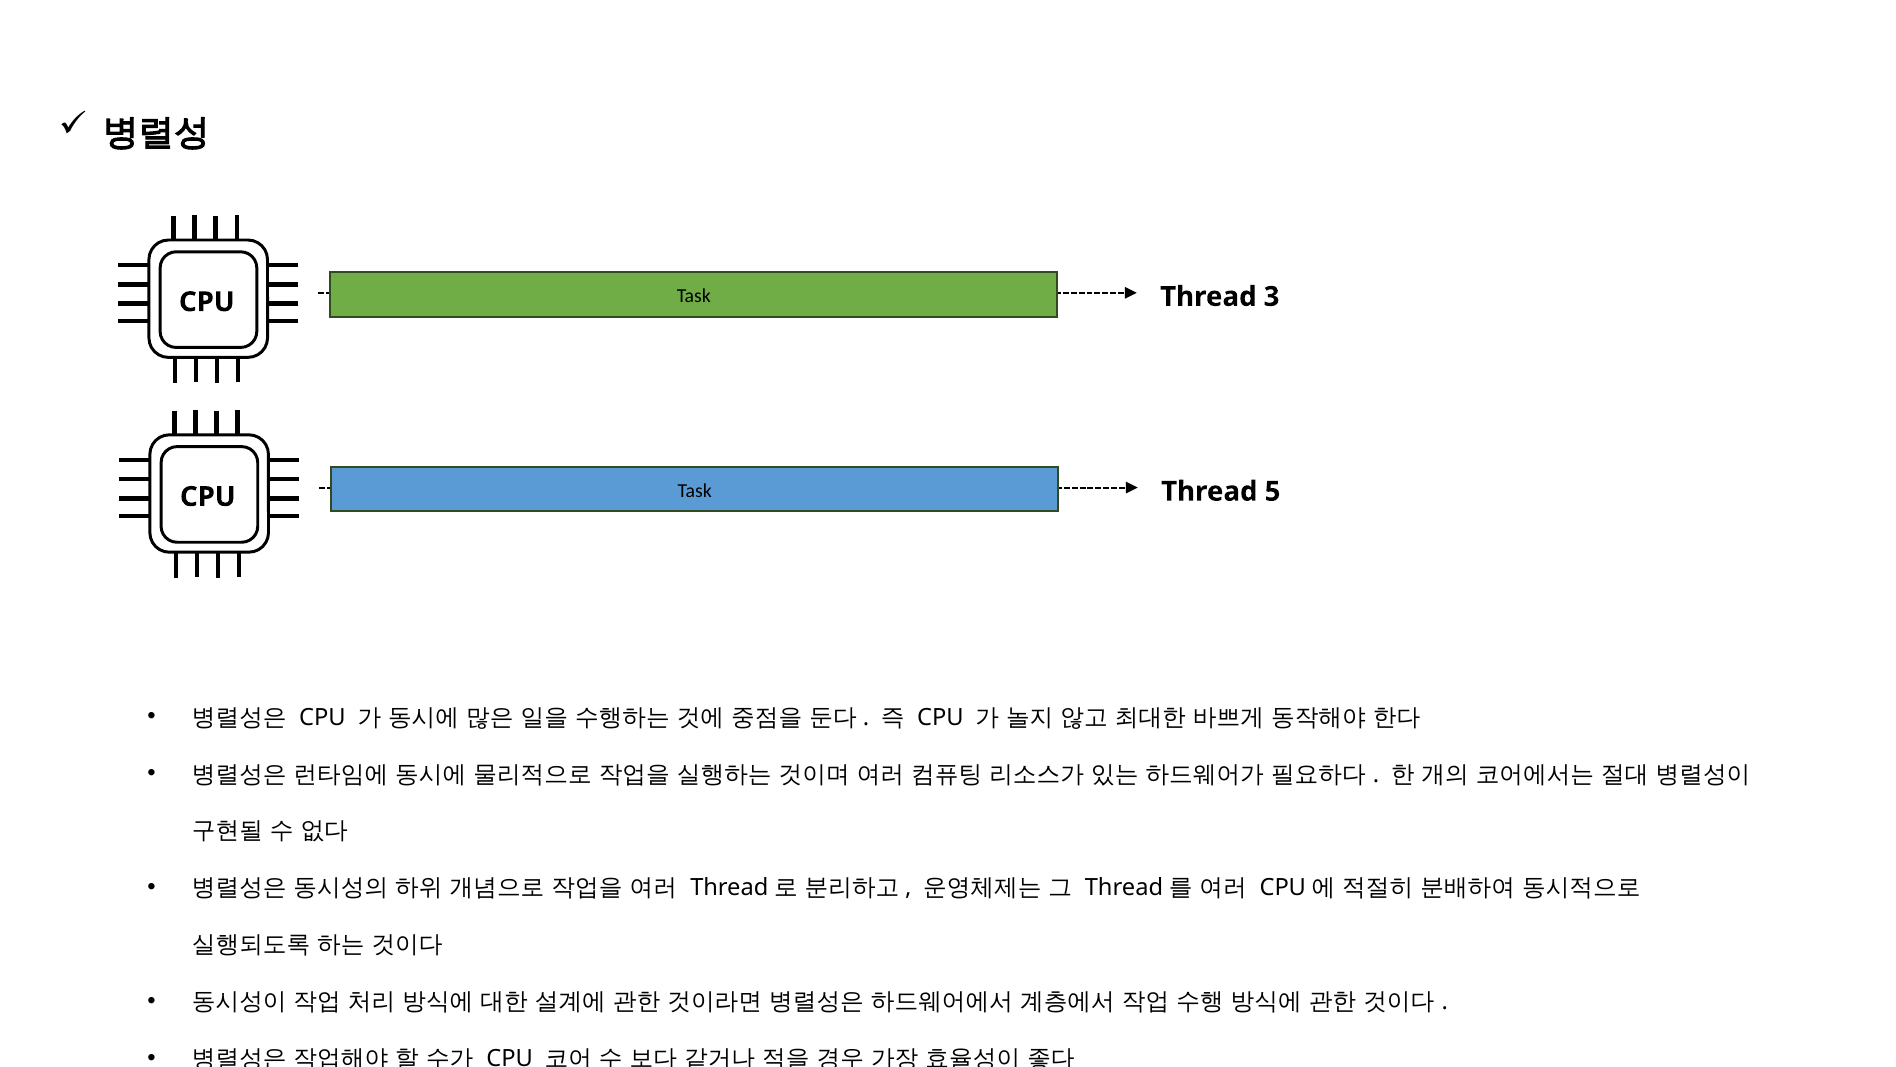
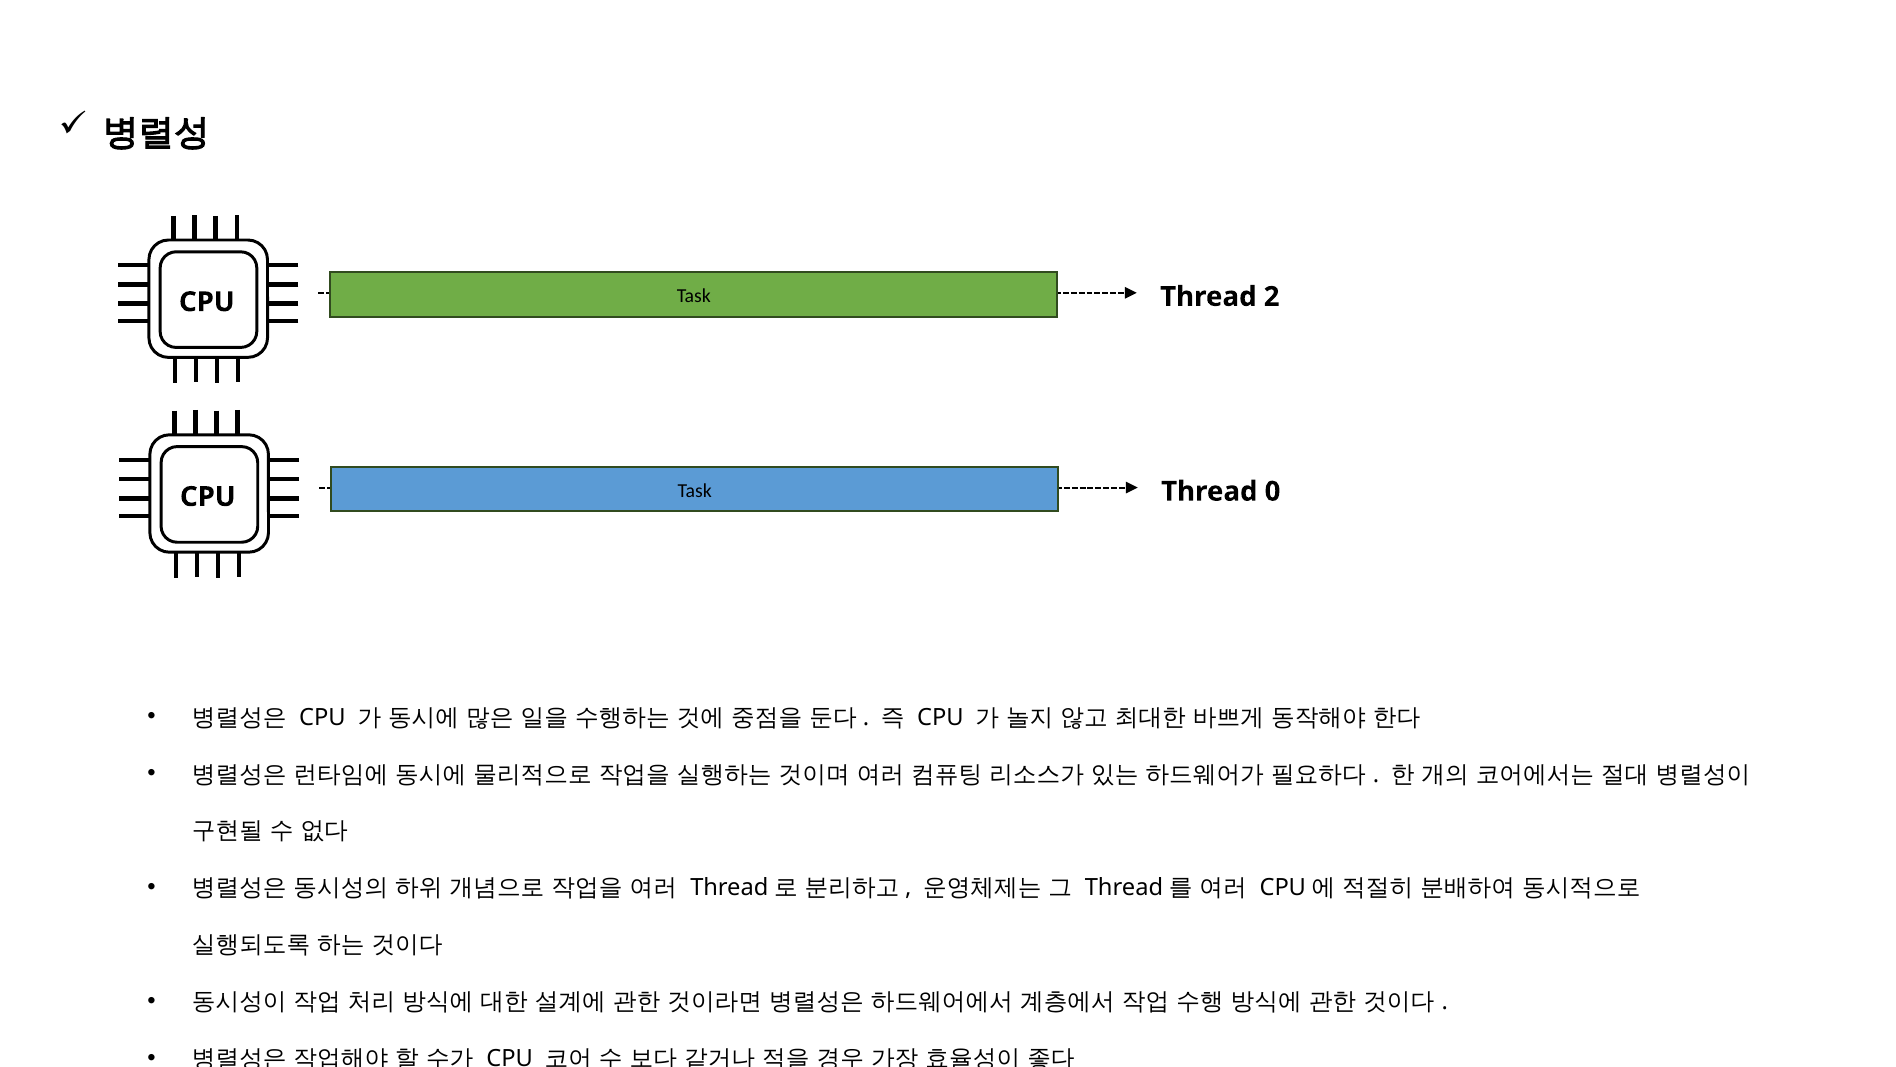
3: 3 -> 2
5: 5 -> 0
